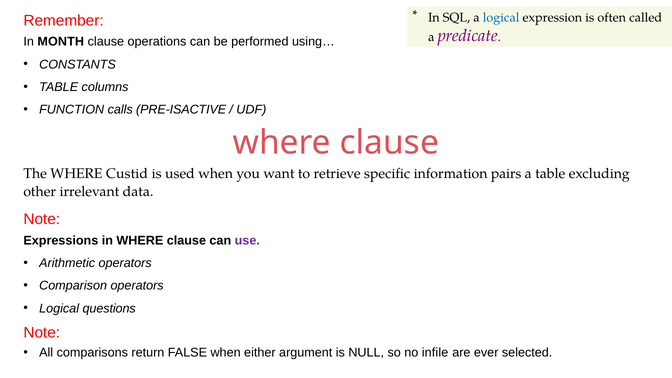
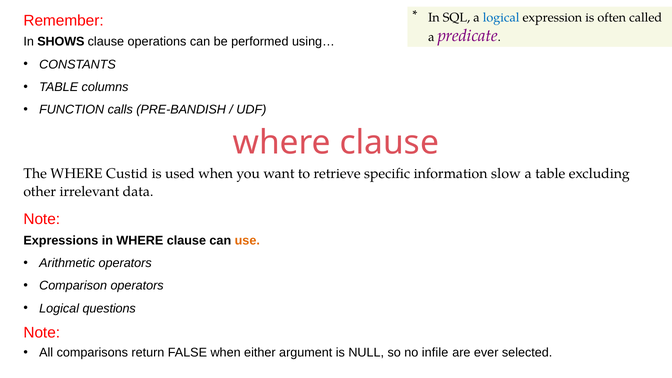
MONTH: MONTH -> SHOWS
PRE-ISACTIVE: PRE-ISACTIVE -> PRE-BANDISH
pairs: pairs -> slow
use colour: purple -> orange
